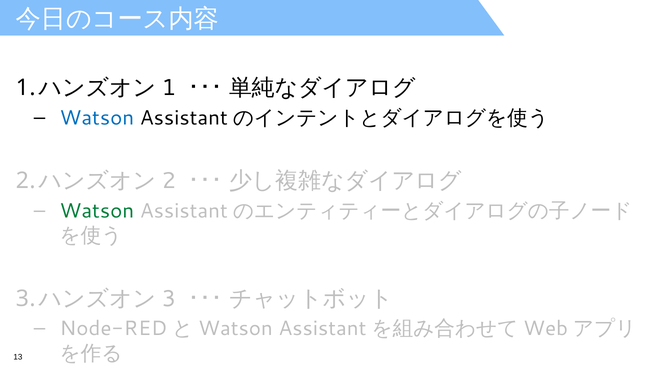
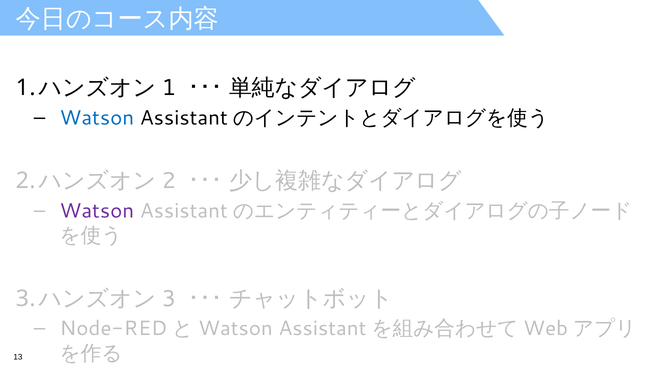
Watson at (97, 211) colour: green -> purple
